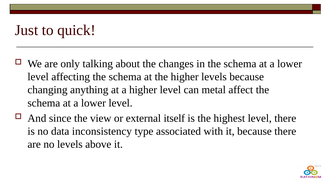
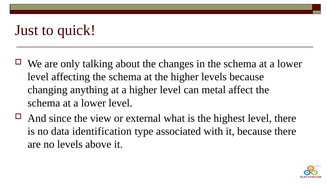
itself: itself -> what
inconsistency: inconsistency -> identification
